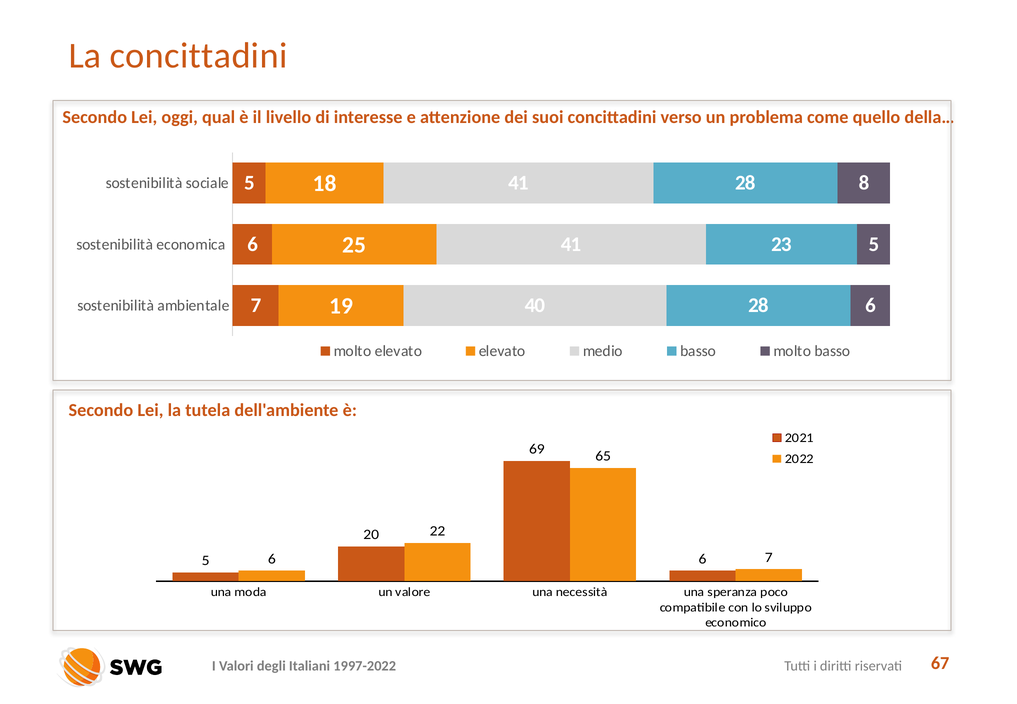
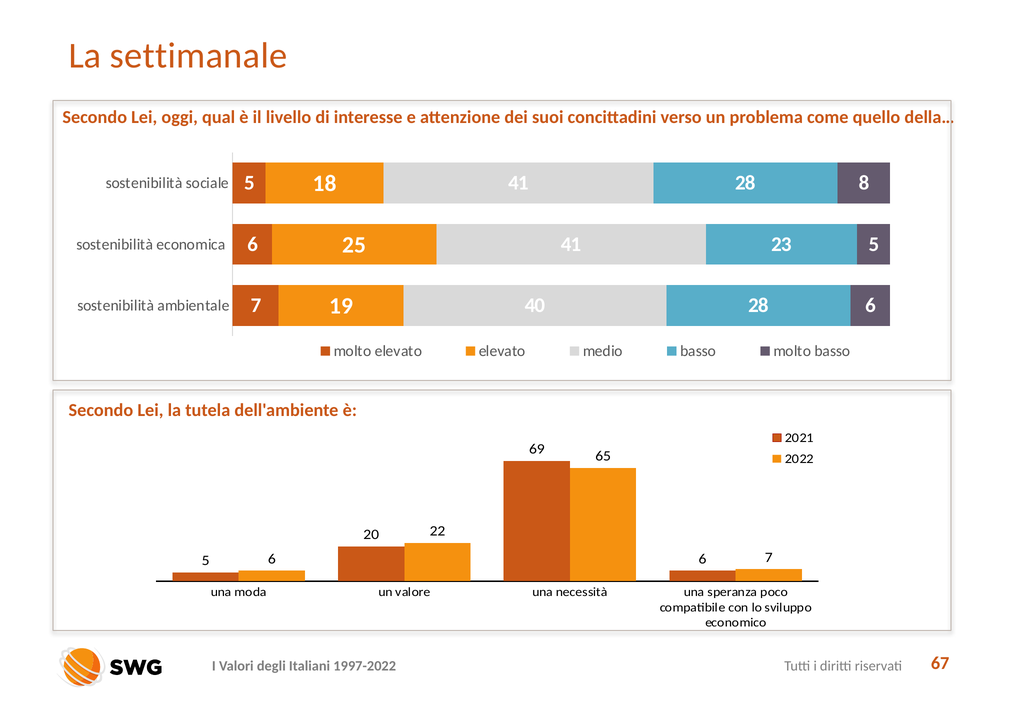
La concittadini: concittadini -> settimanale
